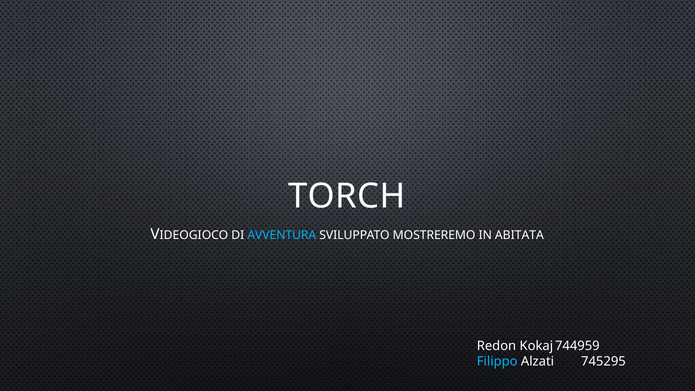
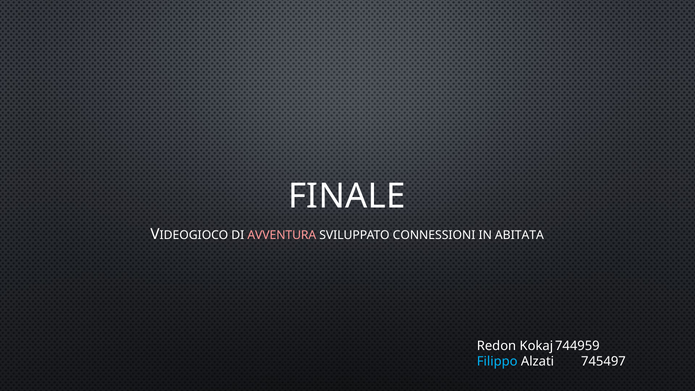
TORCH: TORCH -> FINALE
AVVENTURA colour: light blue -> pink
MOSTREREMO: MOSTREREMO -> CONNESSIONI
745295: 745295 -> 745497
